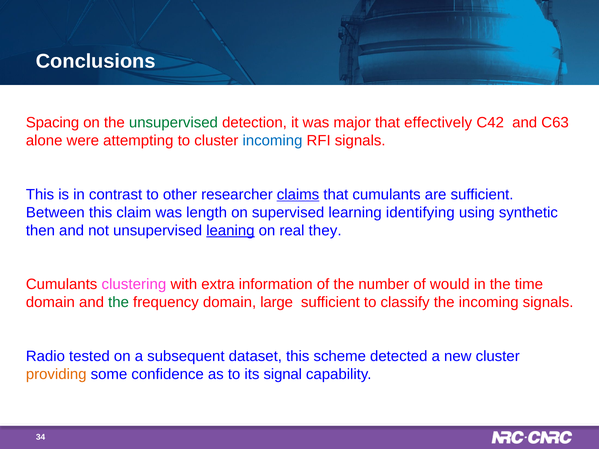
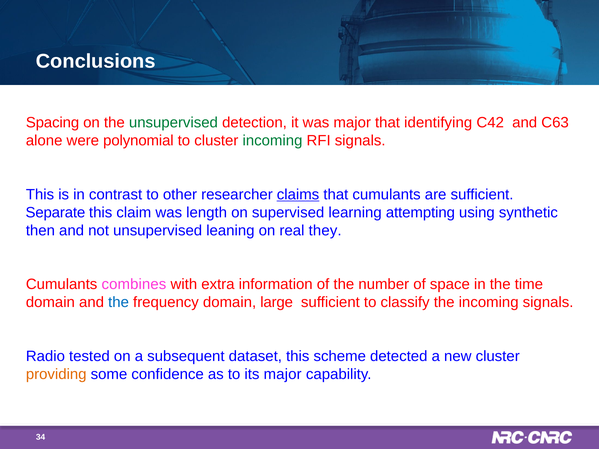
effectively: effectively -> identifying
attempting: attempting -> polynomial
incoming at (272, 141) colour: blue -> green
Between: Between -> Separate
identifying: identifying -> attempting
leaning underline: present -> none
clustering: clustering -> combines
would: would -> space
the at (119, 302) colour: green -> blue
its signal: signal -> major
